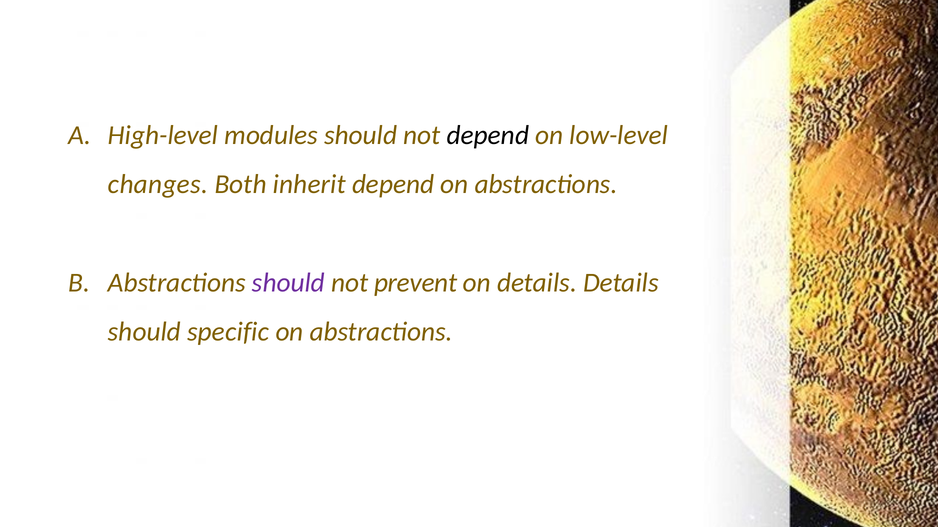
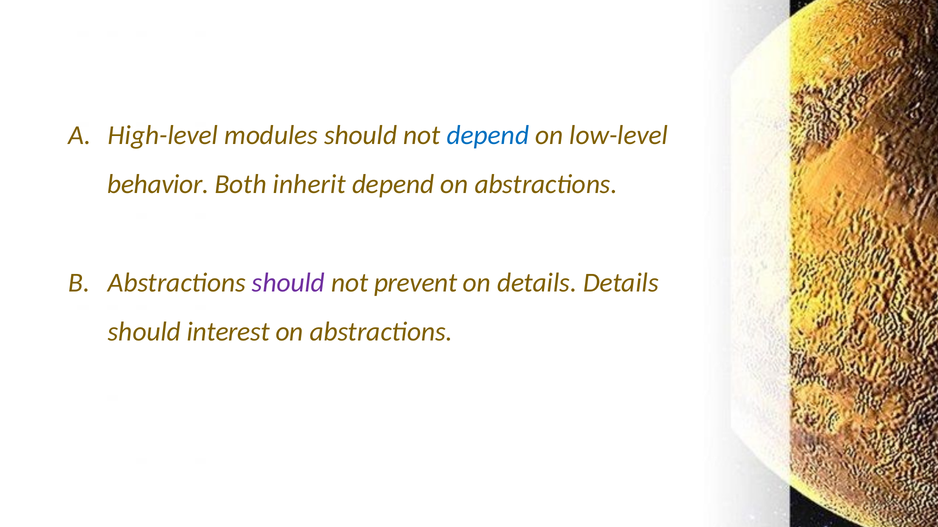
depend at (488, 135) colour: black -> blue
changes: changes -> behavior
specific: specific -> interest
